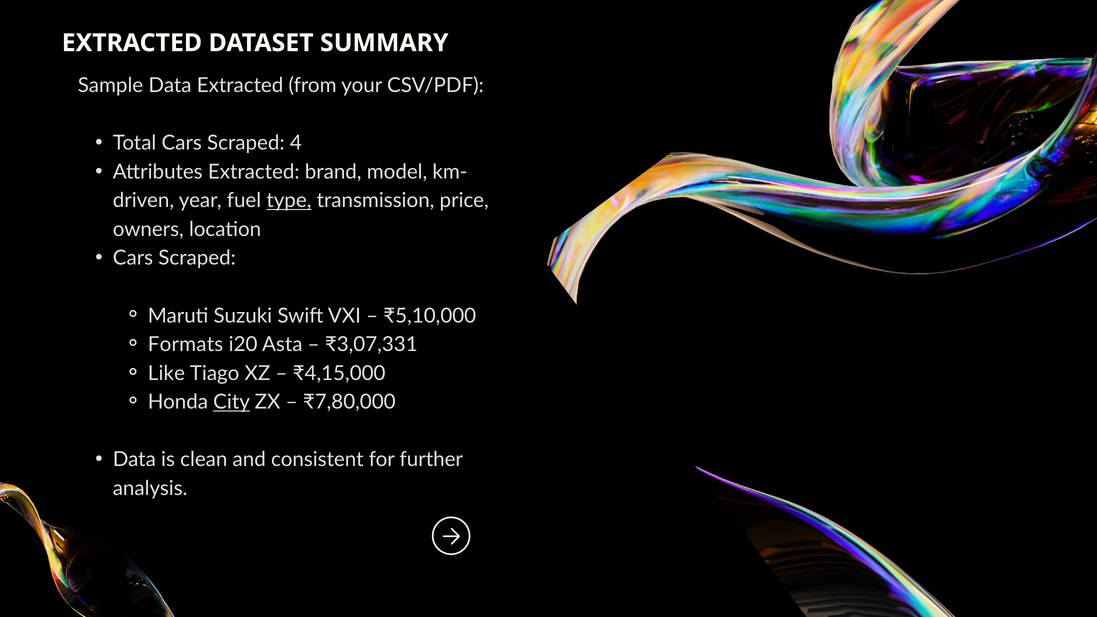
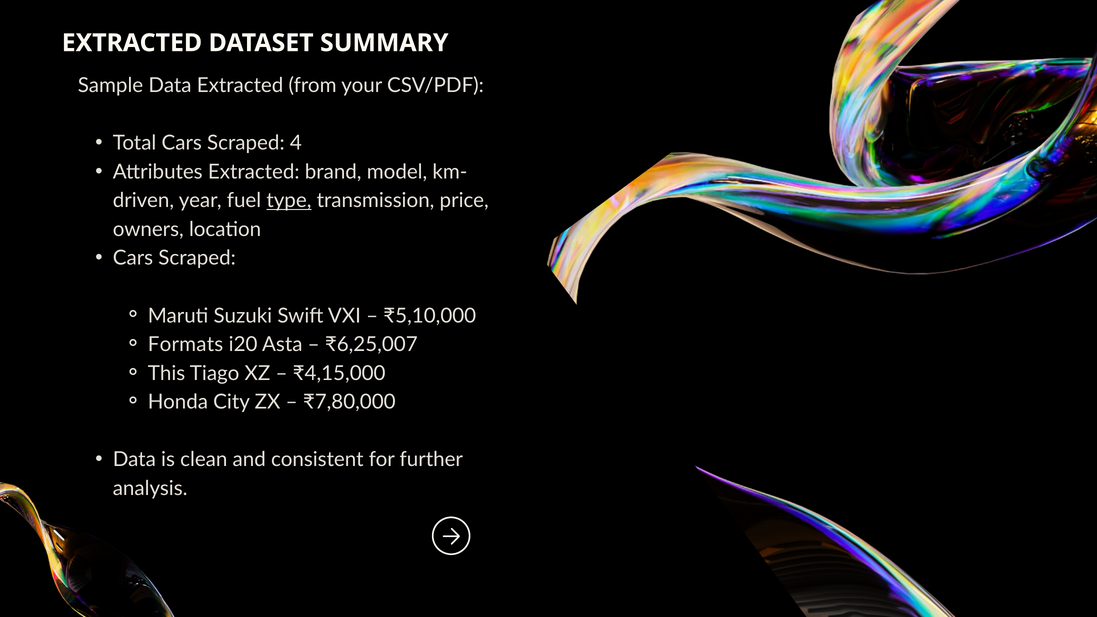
₹3,07,331: ₹3,07,331 -> ₹6,25,007
Like: Like -> This
City underline: present -> none
